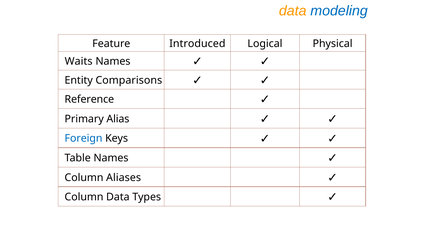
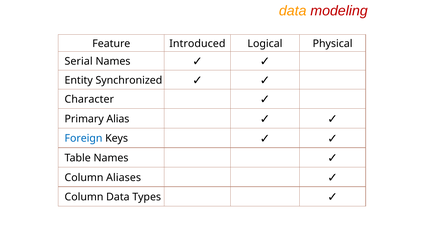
modeling colour: blue -> red
Waits: Waits -> Serial
Comparisons: Comparisons -> Synchronized
Reference: Reference -> Character
